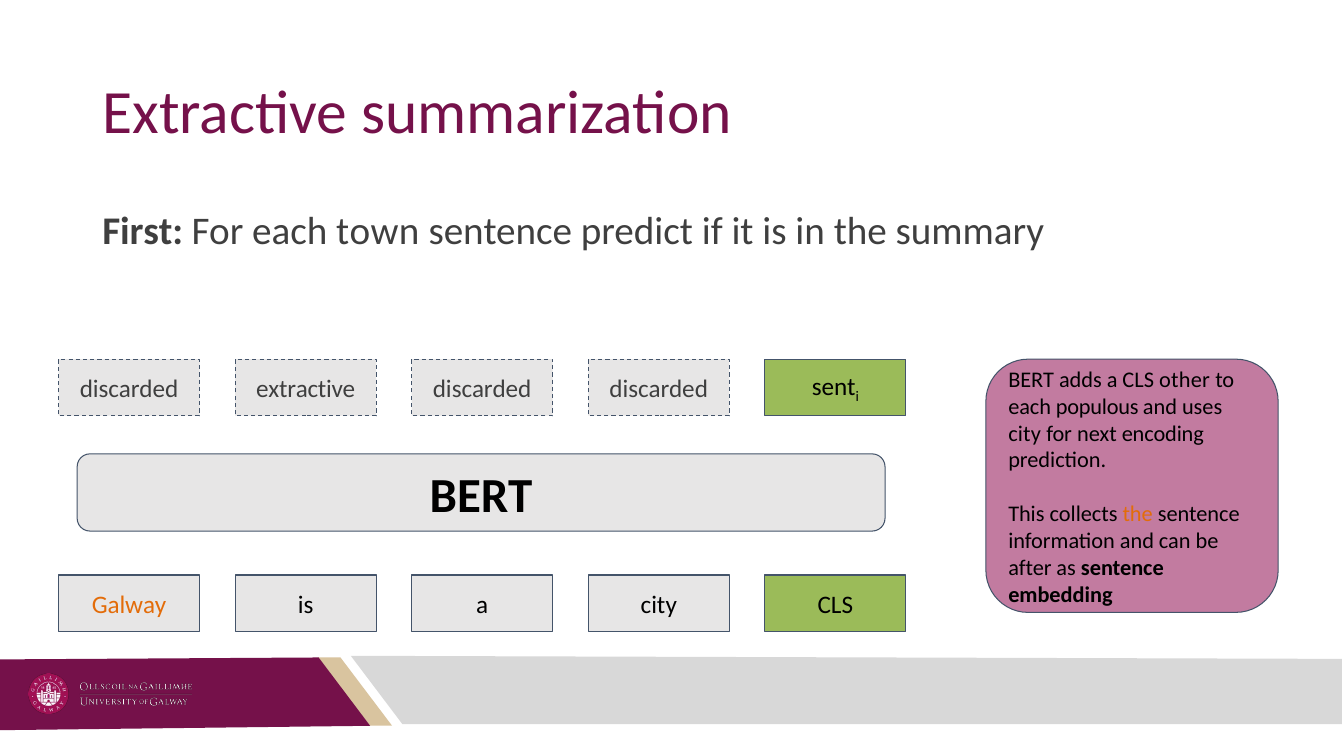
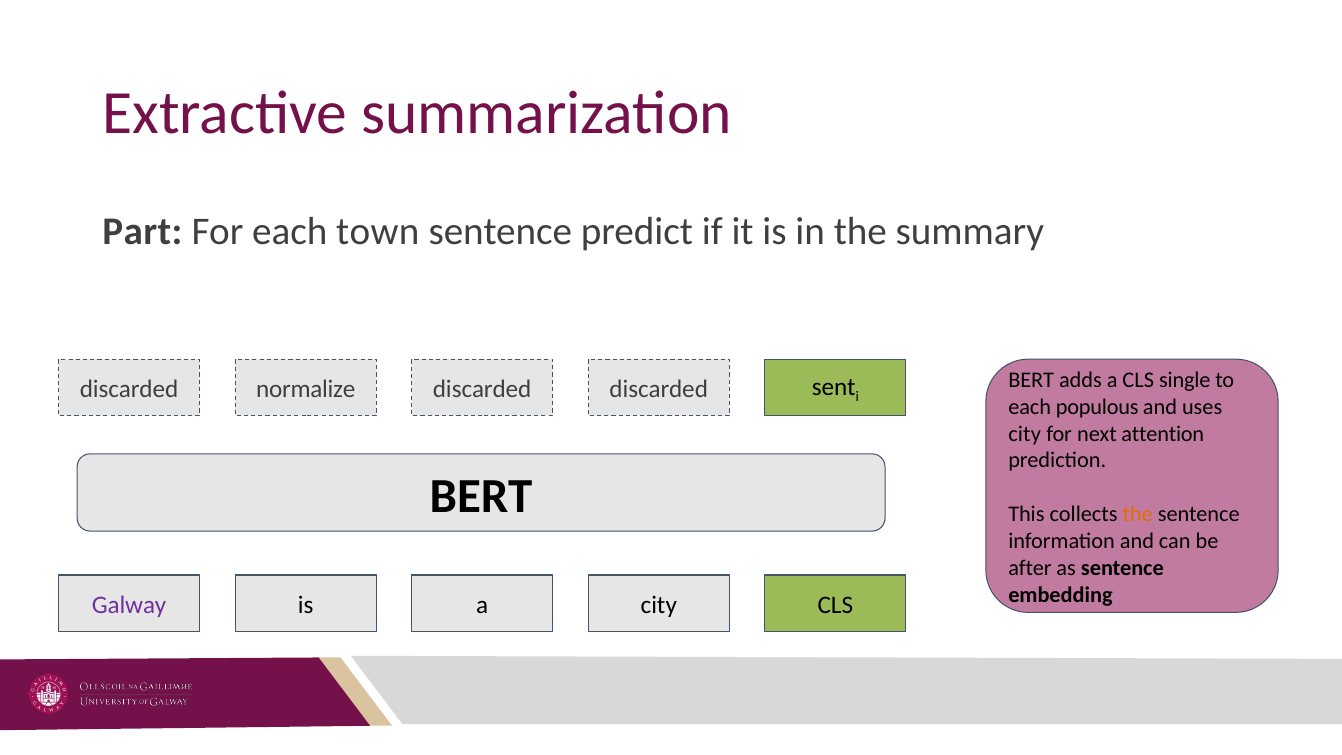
First: First -> Part
other: other -> single
discarded extractive: extractive -> normalize
encoding: encoding -> attention
Galway colour: orange -> purple
